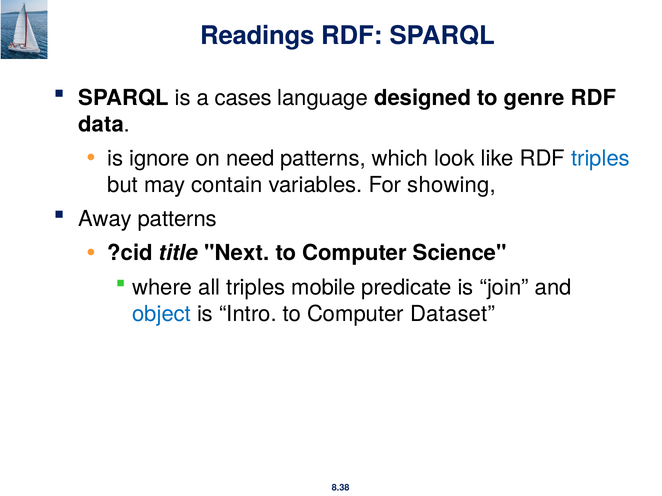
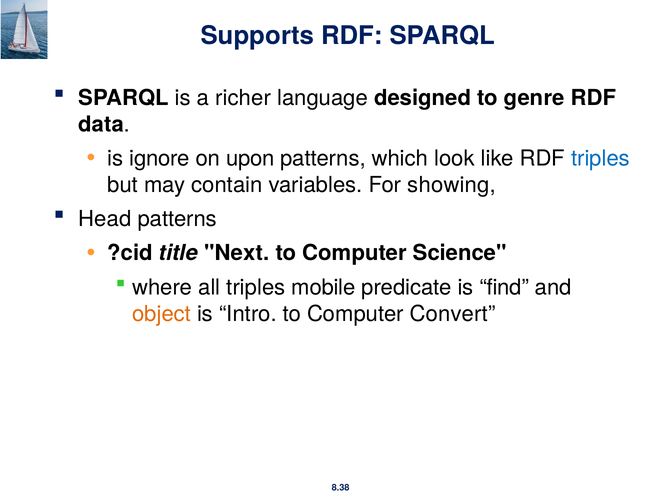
Readings: Readings -> Supports
cases: cases -> richer
need: need -> upon
Away: Away -> Head
join: join -> find
object colour: blue -> orange
Dataset: Dataset -> Convert
